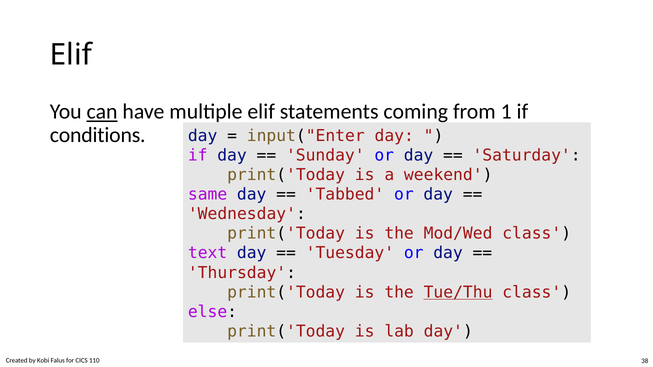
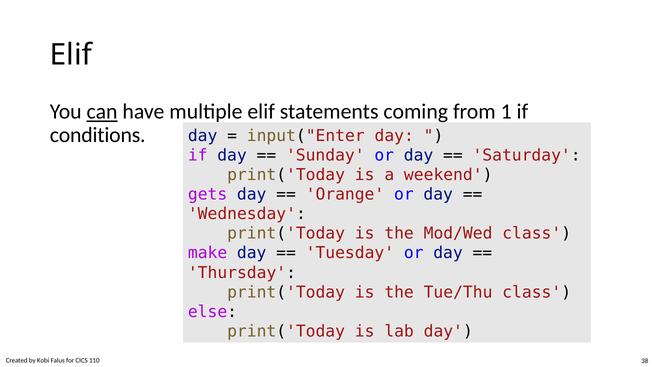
same: same -> gets
Tabbed: Tabbed -> Orange
text: text -> make
Tue/Thu underline: present -> none
